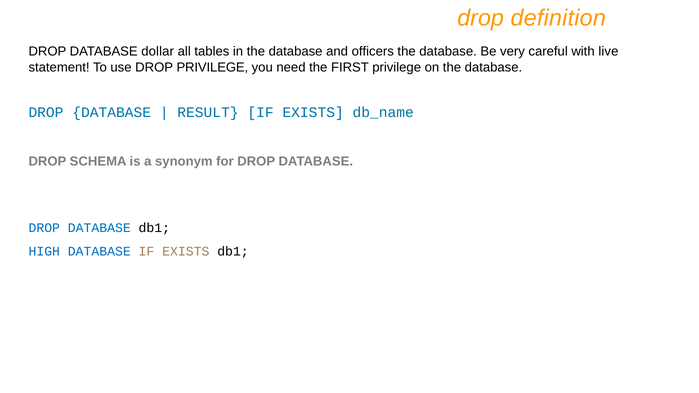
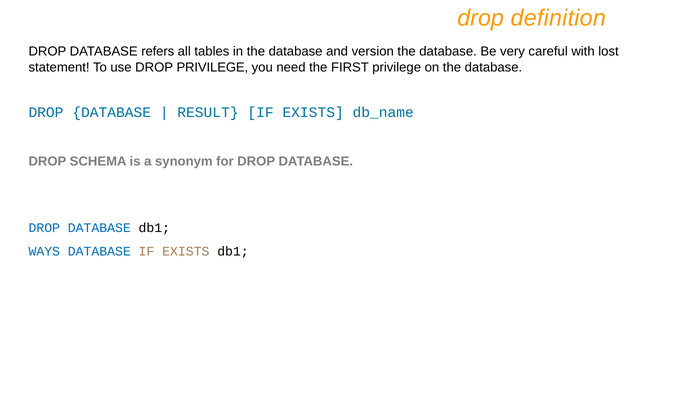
dollar: dollar -> refers
officers: officers -> version
live: live -> lost
HIGH: HIGH -> WAYS
